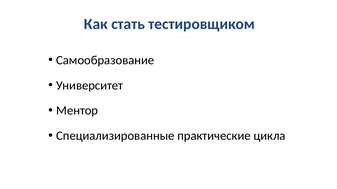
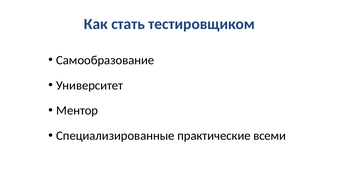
цикла: цикла -> всеми
